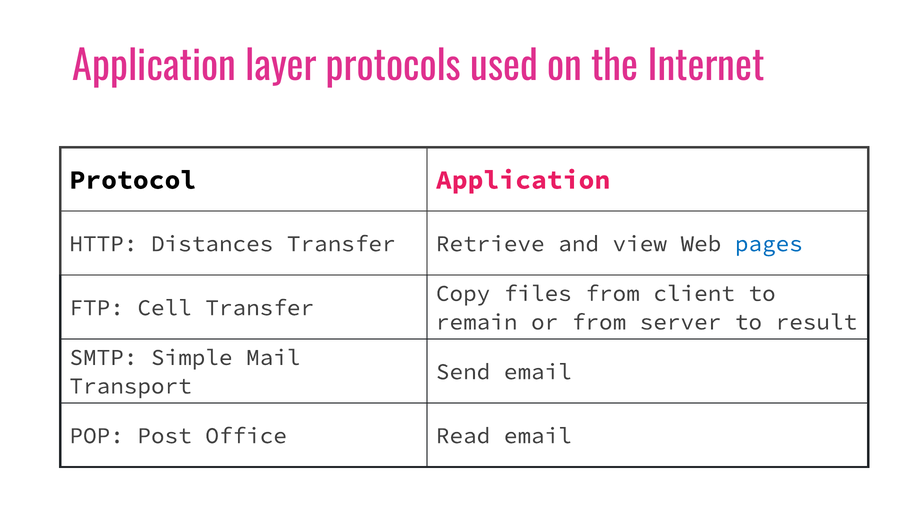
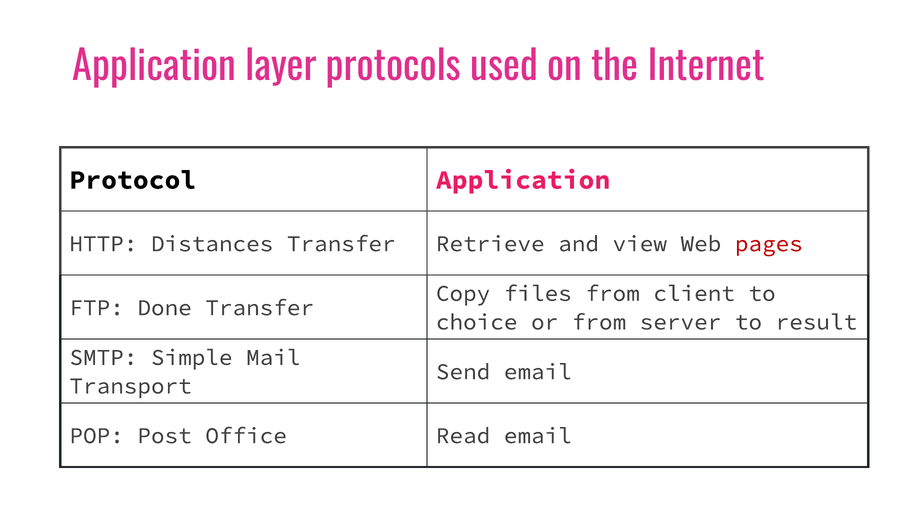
pages colour: blue -> red
Cell: Cell -> Done
remain: remain -> choice
